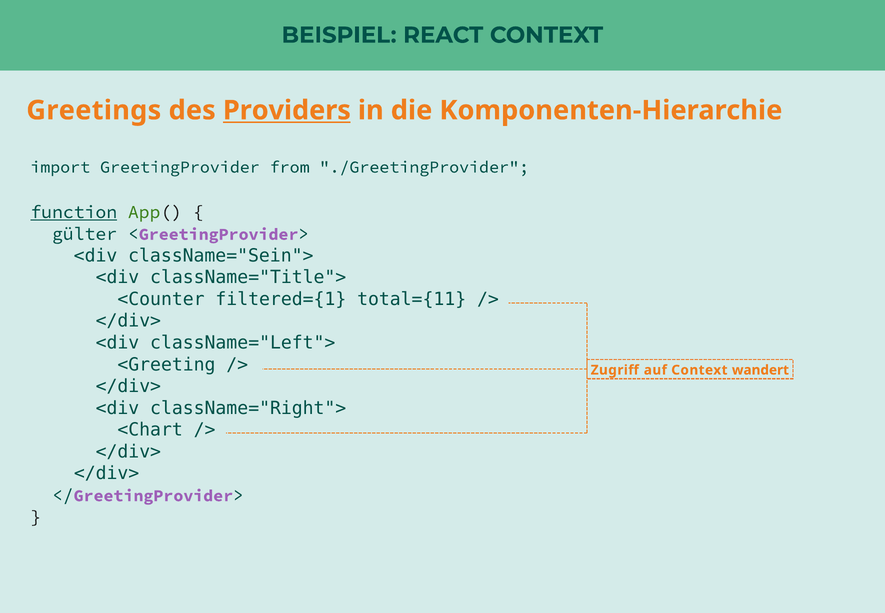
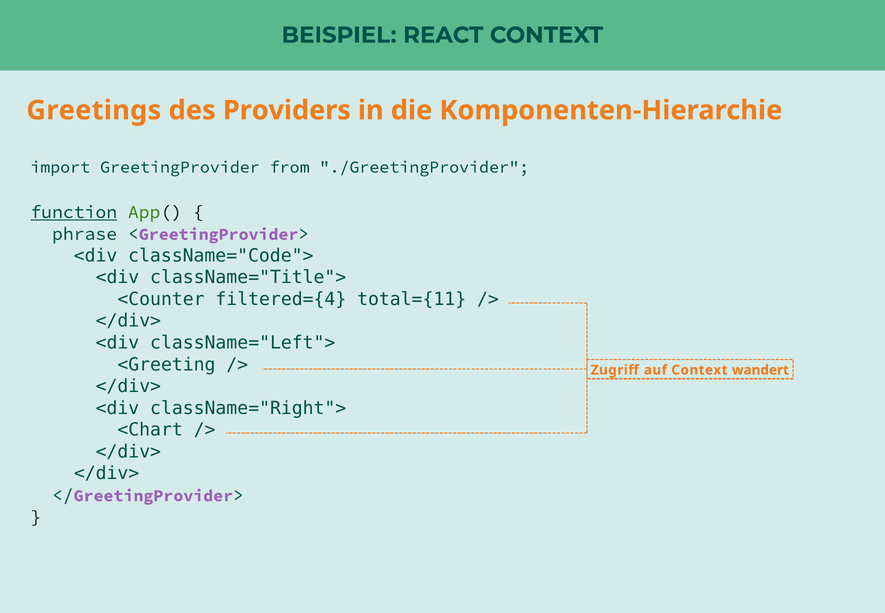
Providers underline: present -> none
gülter: gülter -> phrase
className="Sein">: className="Sein"> -> className="Code">
filtered={1: filtered={1 -> filtered={4
